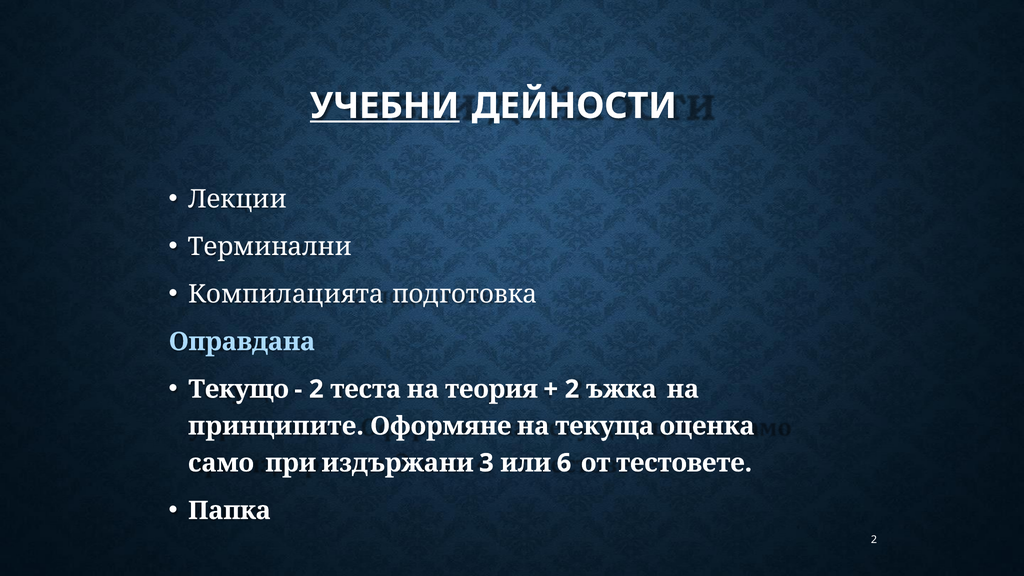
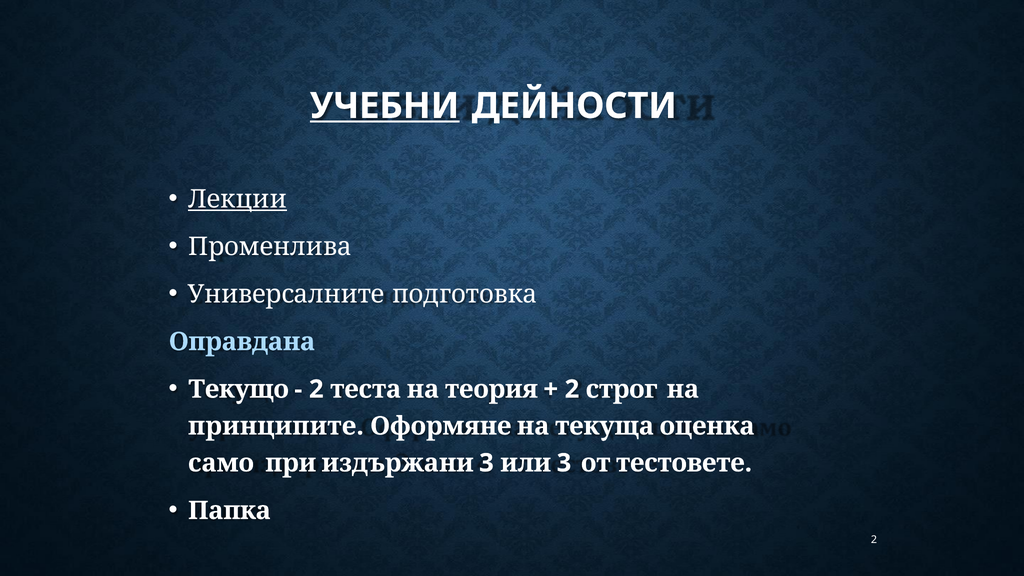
Лекции underline: none -> present
Терминални: Терминални -> Променлива
Компилацията: Компилацията -> Универсалните
ъжка: ъжка -> строг
или 6: 6 -> 3
